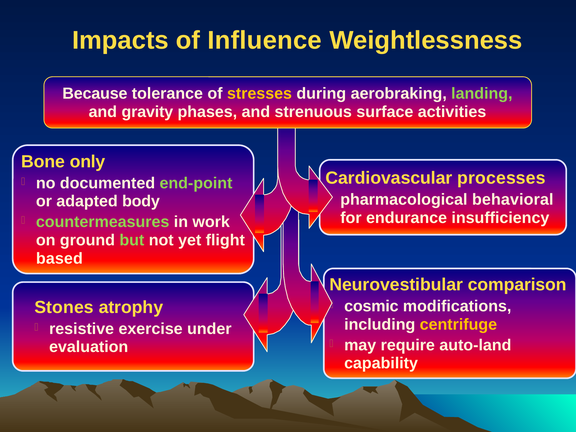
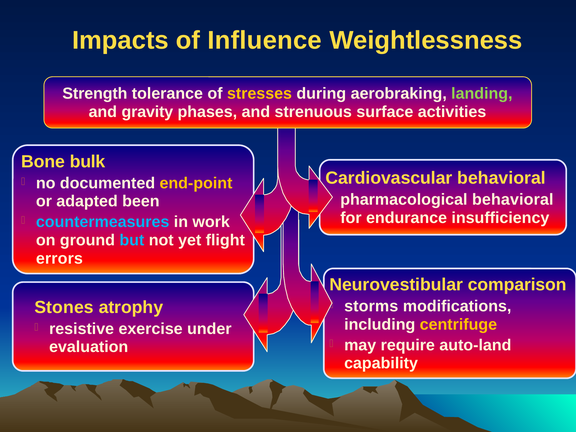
Because: Because -> Strength
only: only -> bulk
processes at (501, 178): processes -> behavioral
end-point colour: light green -> yellow
body: body -> been
countermeasures colour: light green -> light blue
but colour: light green -> light blue
based: based -> errors
cosmic: cosmic -> storms
